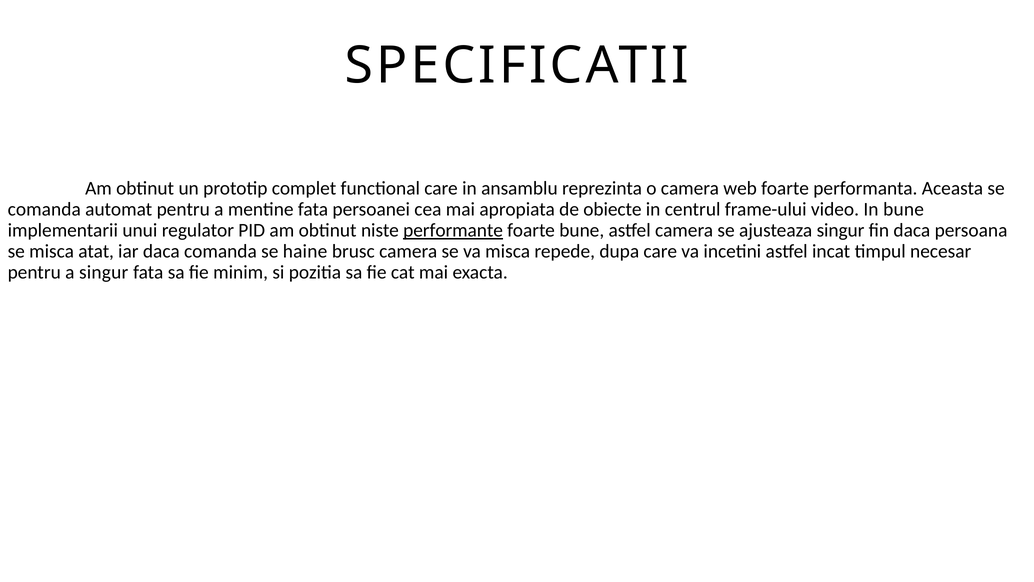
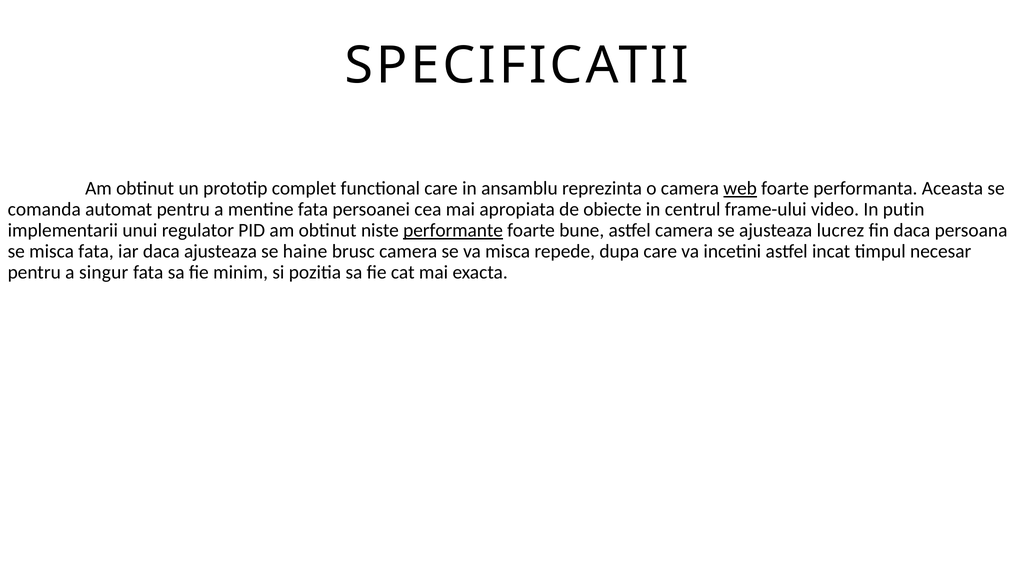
web underline: none -> present
In bune: bune -> putin
ajusteaza singur: singur -> lucrez
misca atat: atat -> fata
daca comanda: comanda -> ajusteaza
